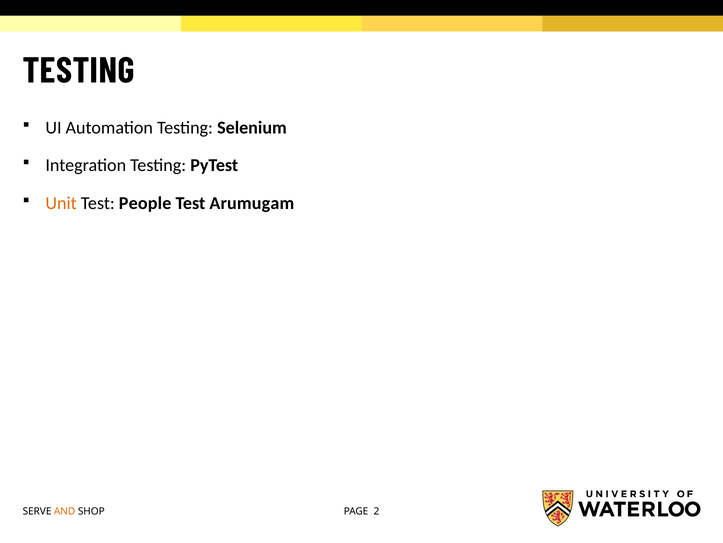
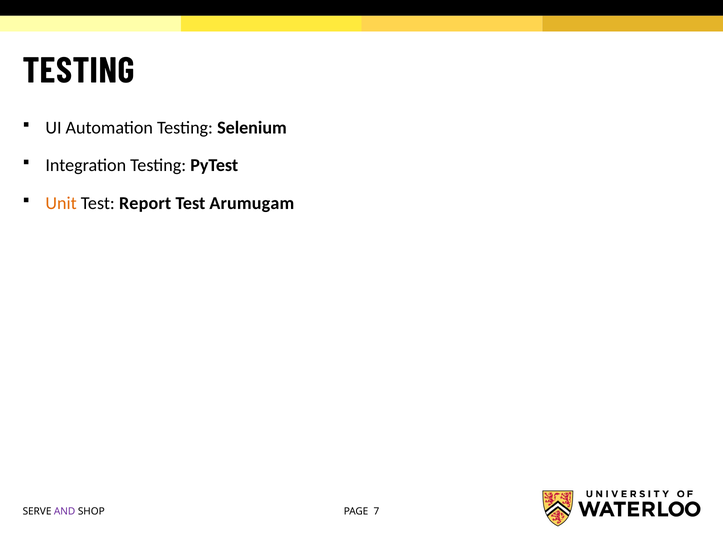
People: People -> Report
AND colour: orange -> purple
2: 2 -> 7
